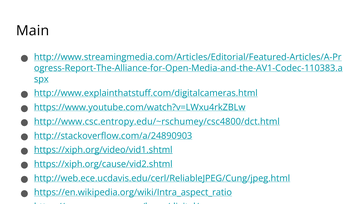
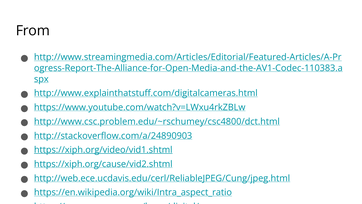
Main: Main -> From
http://www.csc.entropy.edu/~rschumey/csc4800/dct.html: http://www.csc.entropy.edu/~rschumey/csc4800/dct.html -> http://www.csc.problem.edu/~rschumey/csc4800/dct.html
